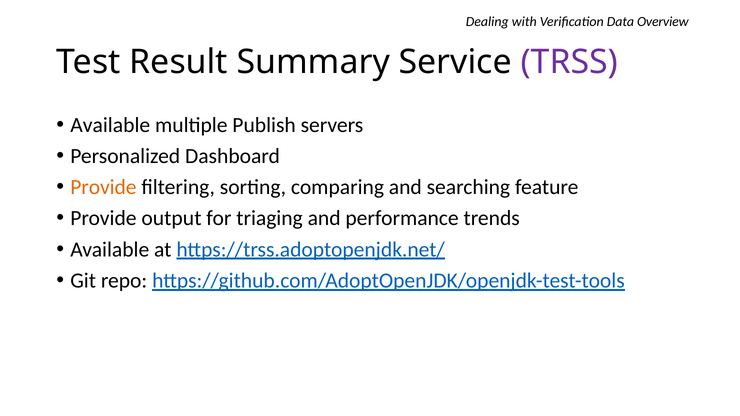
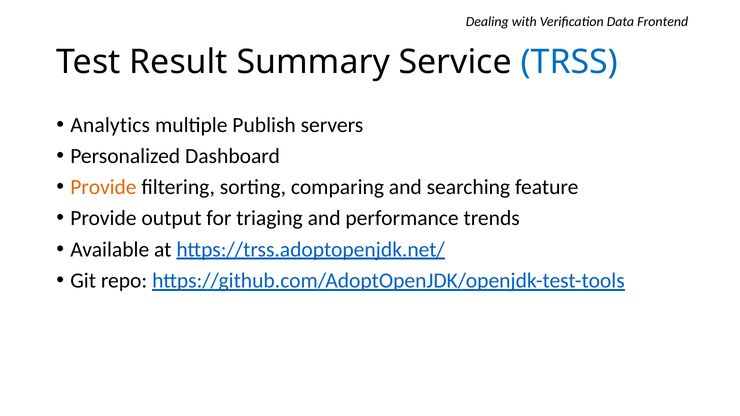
Overview: Overview -> Frontend
TRSS colour: purple -> blue
Available at (110, 125): Available -> Analytics
